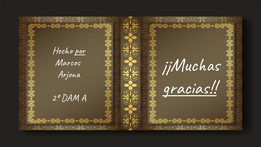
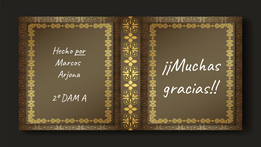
gracias underline: present -> none
